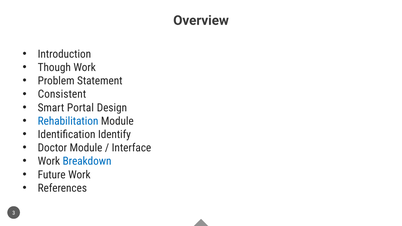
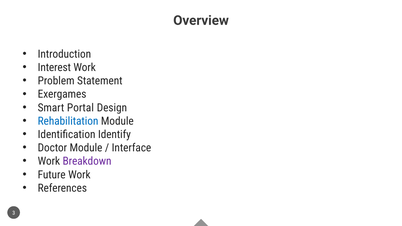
Though: Though -> Interest
Consistent: Consistent -> Exergames
Breakdown colour: blue -> purple
